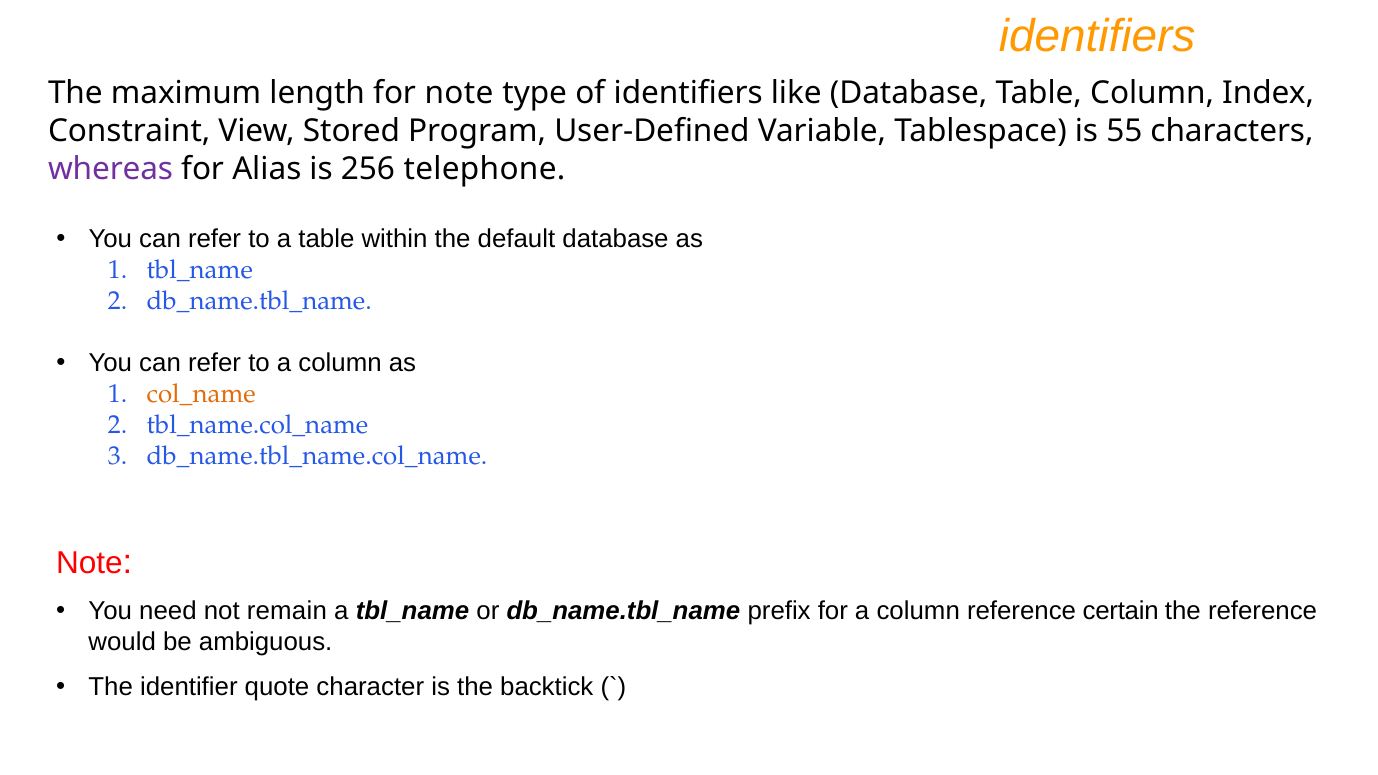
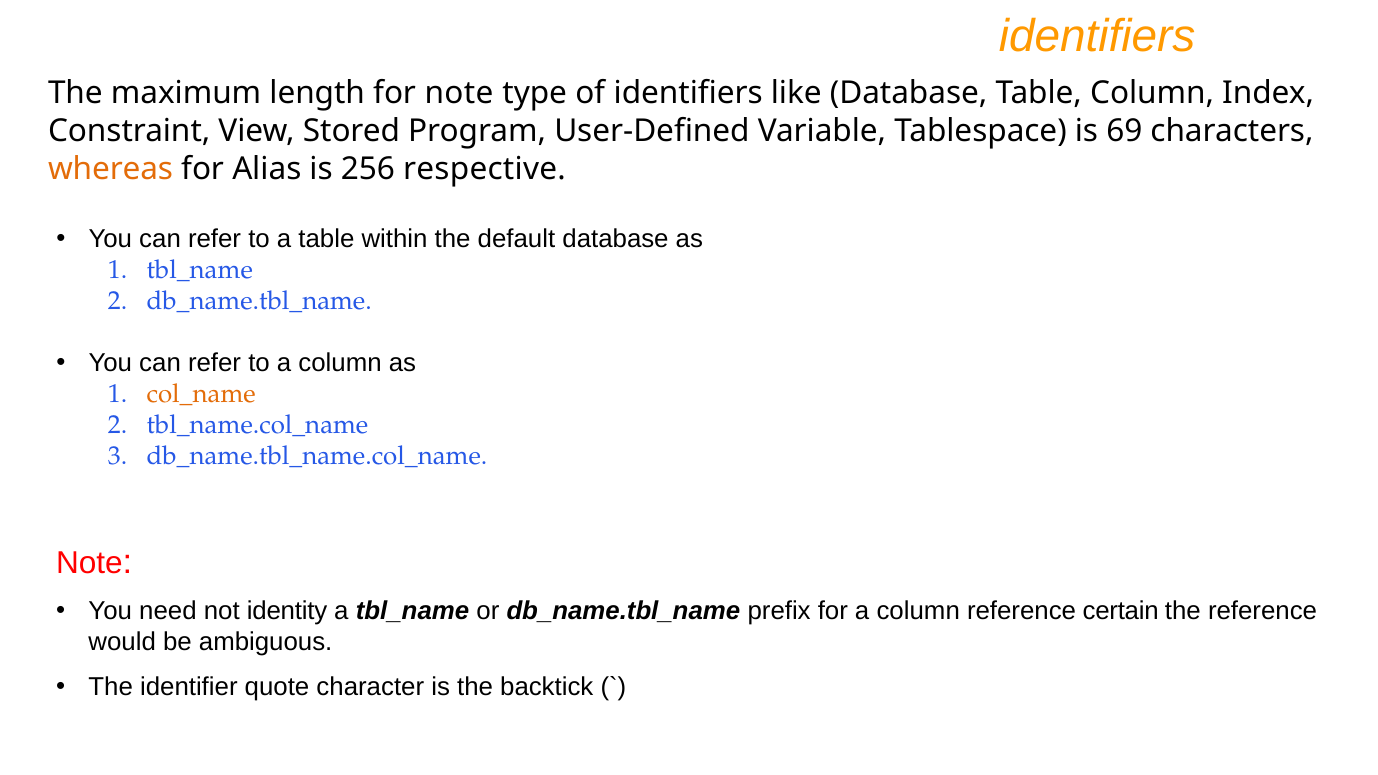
55: 55 -> 69
whereas colour: purple -> orange
telephone: telephone -> respective
remain: remain -> identity
